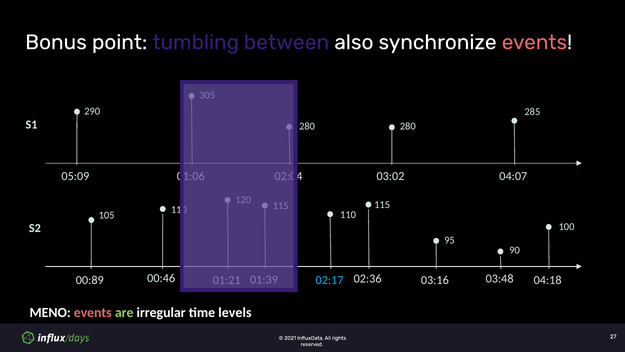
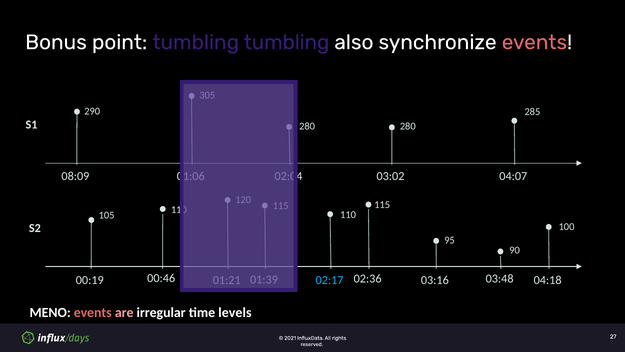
tumbling between: between -> tumbling
05:09: 05:09 -> 08:09
00:89: 00:89 -> 00:19
are colour: light green -> pink
